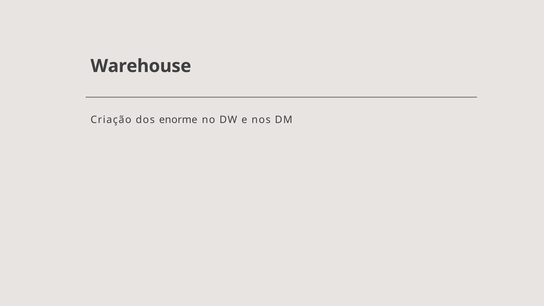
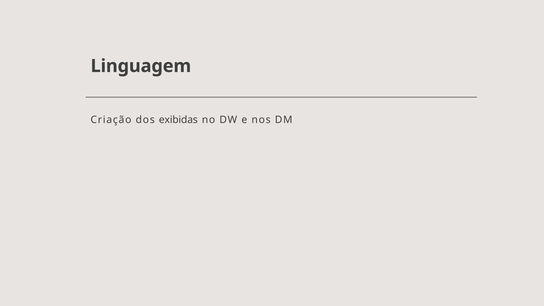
Warehouse: Warehouse -> Linguagem
enorme: enorme -> exibidas
